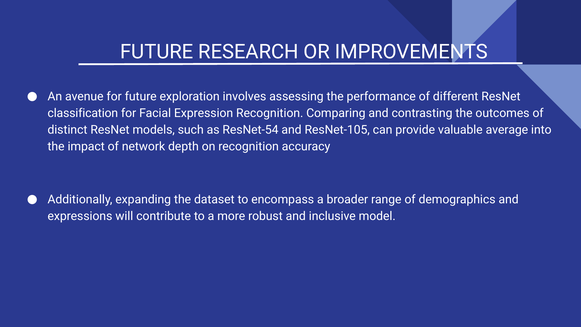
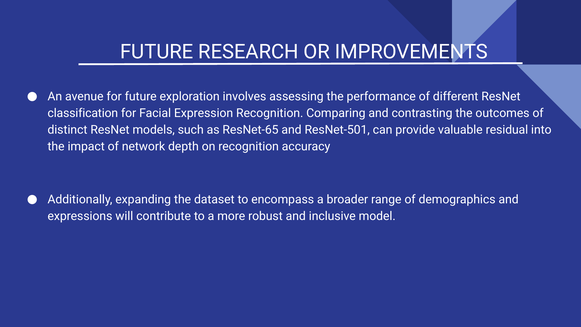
ResNet-54: ResNet-54 -> ResNet-65
ResNet-105: ResNet-105 -> ResNet-501
average: average -> residual
